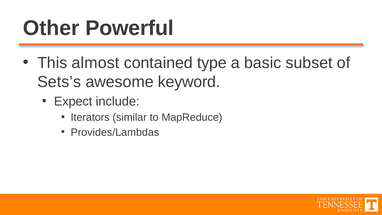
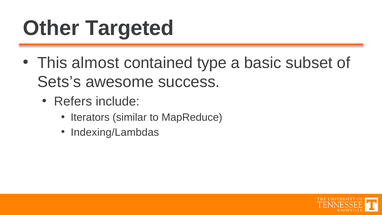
Powerful: Powerful -> Targeted
keyword: keyword -> success
Expect: Expect -> Refers
Provides/Lambdas: Provides/Lambdas -> Indexing/Lambdas
